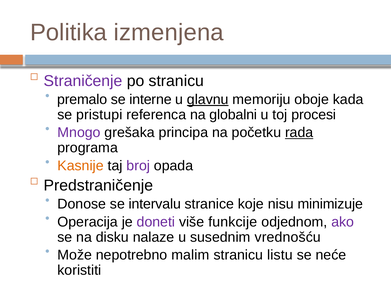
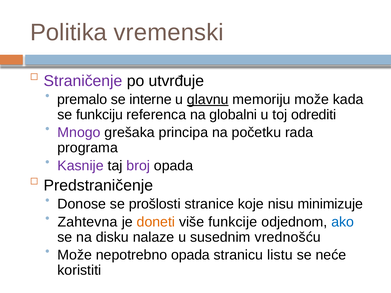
izmenjena: izmenjena -> vremenski
po stranicu: stranicu -> utvrđuje
memoriju oboje: oboje -> može
pristupi: pristupi -> funkciju
procesi: procesi -> odrediti
rada underline: present -> none
Kasnije colour: orange -> purple
intervalu: intervalu -> prošlosti
Operacija: Operacija -> Zahtevna
doneti colour: purple -> orange
ako colour: purple -> blue
nepotrebno malim: malim -> opada
